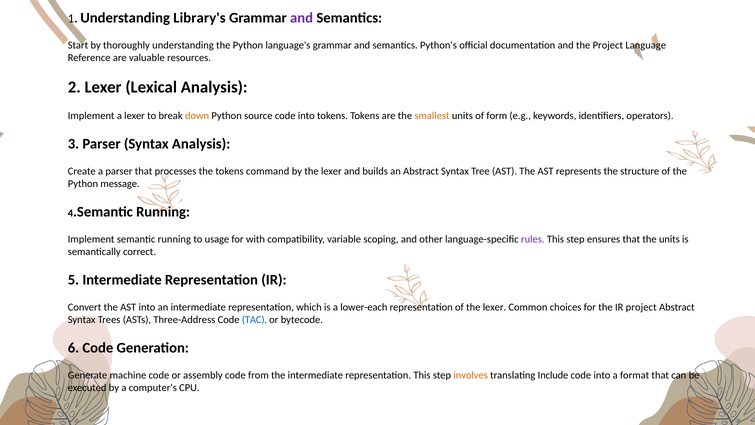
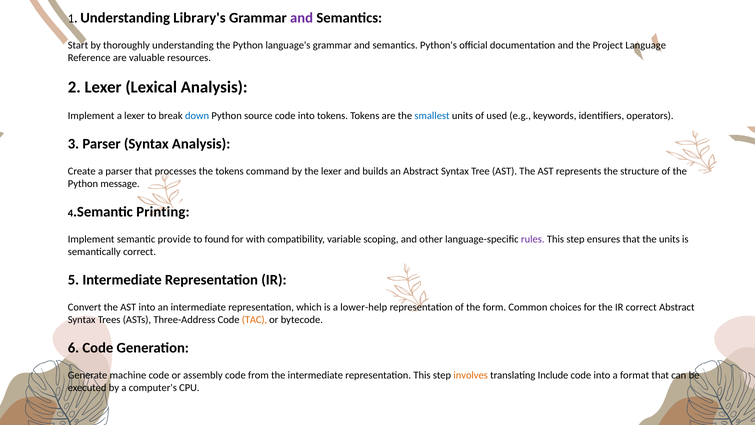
down colour: orange -> blue
smallest colour: orange -> blue
form: form -> used
Running at (163, 212): Running -> Printing
semantic running: running -> provide
usage: usage -> found
lower-each: lower-each -> lower-help
of the lexer: lexer -> form
IR project: project -> correct
TAC colour: blue -> orange
